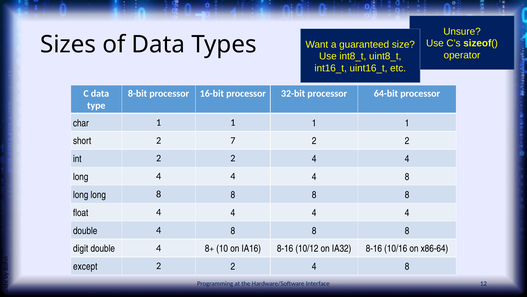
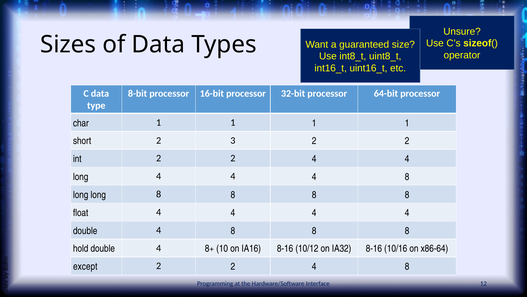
7: 7 -> 3
digit: digit -> hold
